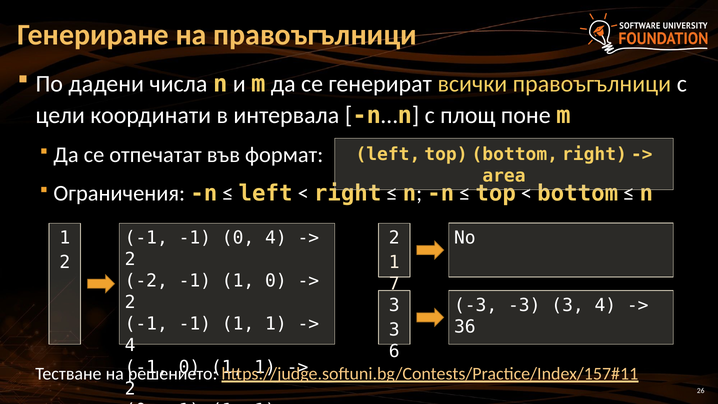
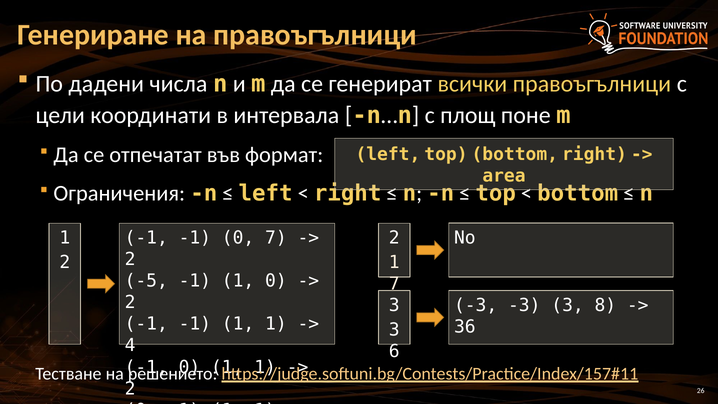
0 4: 4 -> 7
-2: -2 -> -5
3 4: 4 -> 8
